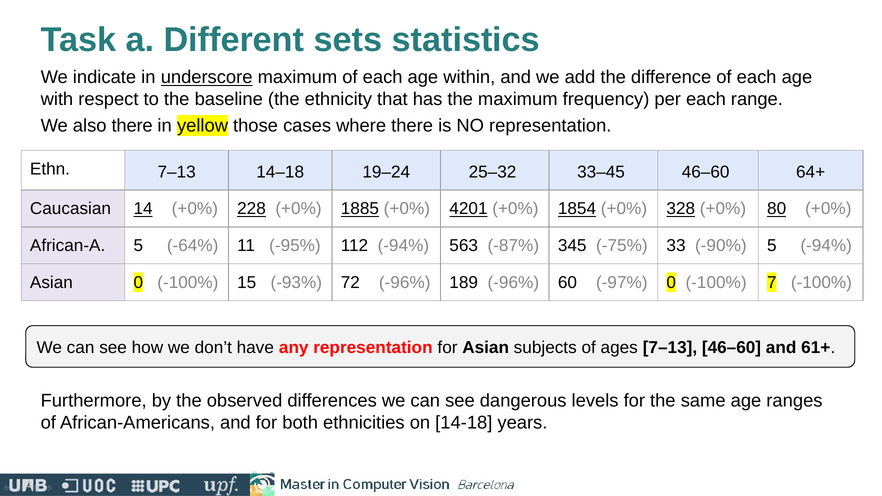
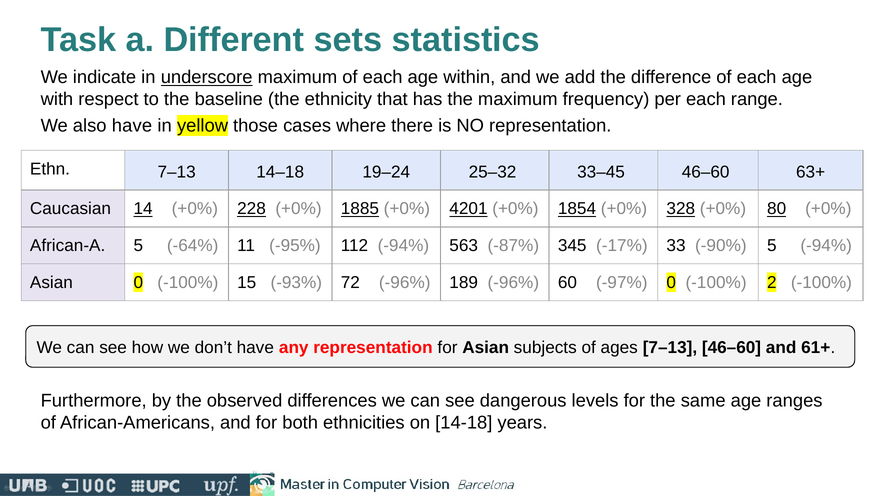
also there: there -> have
64+: 64+ -> 63+
-75%: -75% -> -17%
7: 7 -> 2
